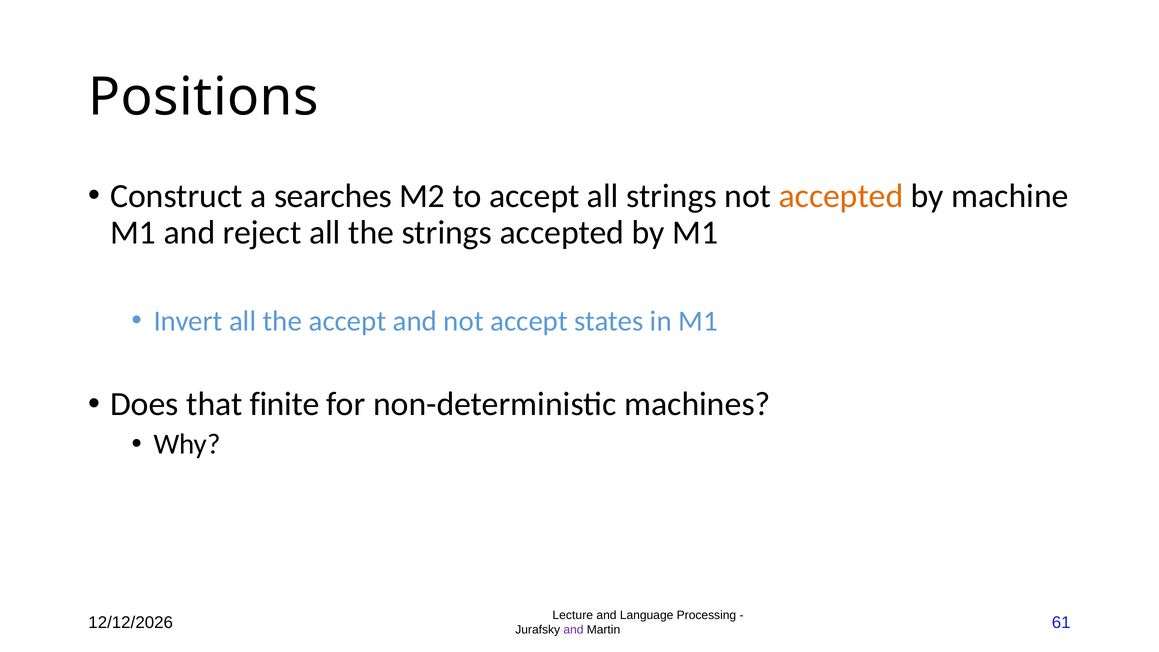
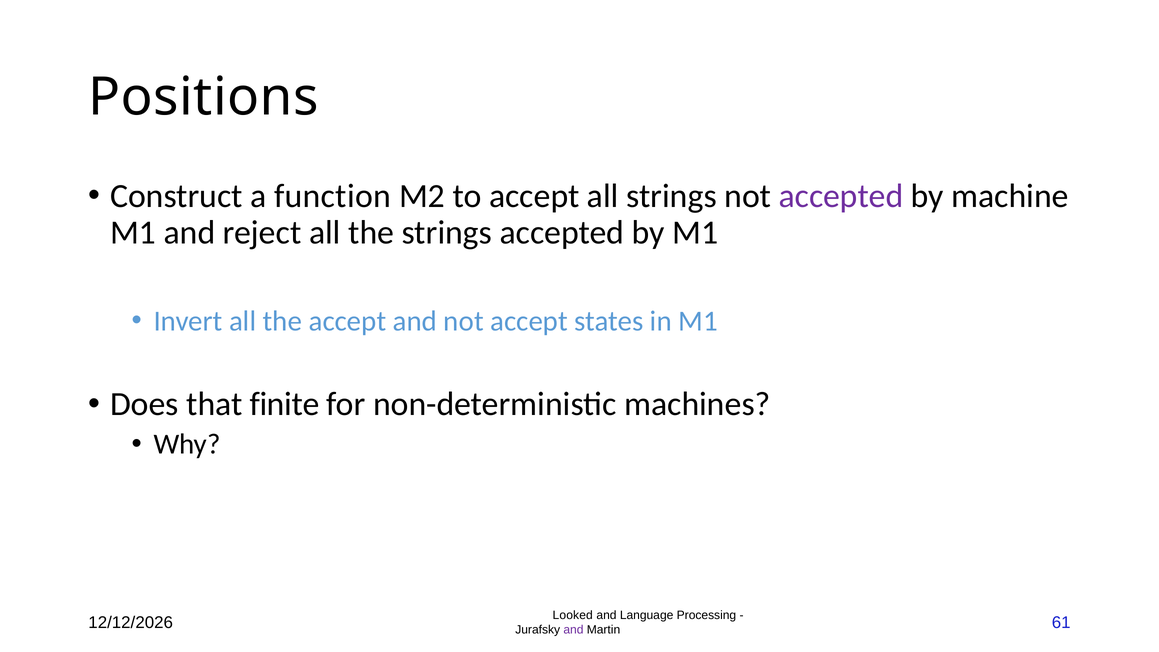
searches: searches -> function
accepted at (841, 196) colour: orange -> purple
Lecture: Lecture -> Looked
